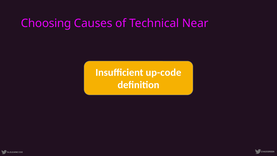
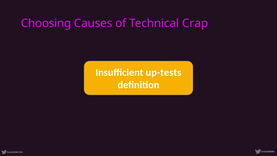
Near: Near -> Crap
up-code: up-code -> up-tests
